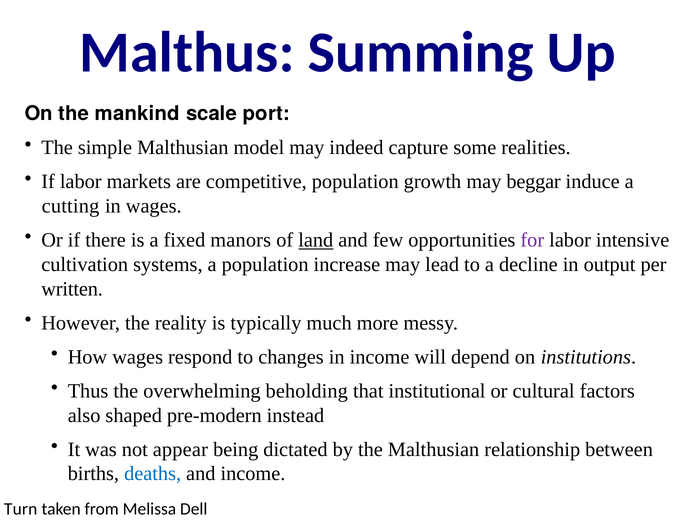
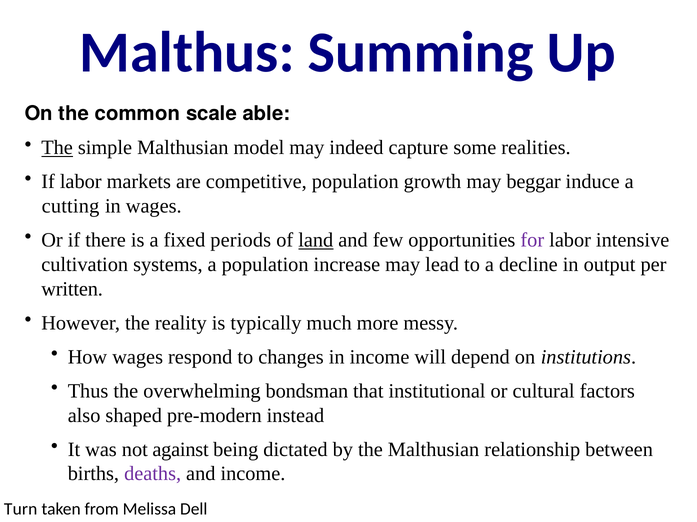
mankind: mankind -> common
port: port -> able
The at (57, 148) underline: none -> present
manors: manors -> periods
beholding: beholding -> bondsman
appear: appear -> against
deaths colour: blue -> purple
